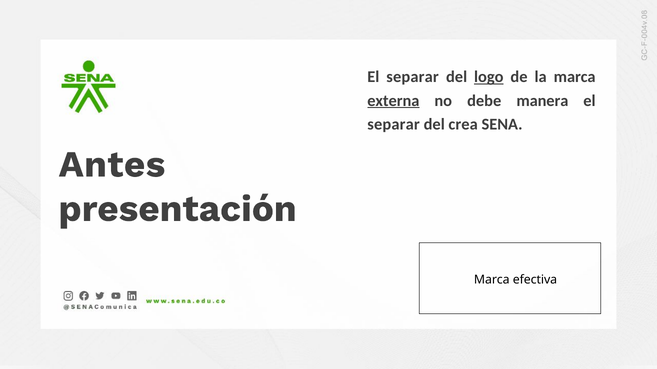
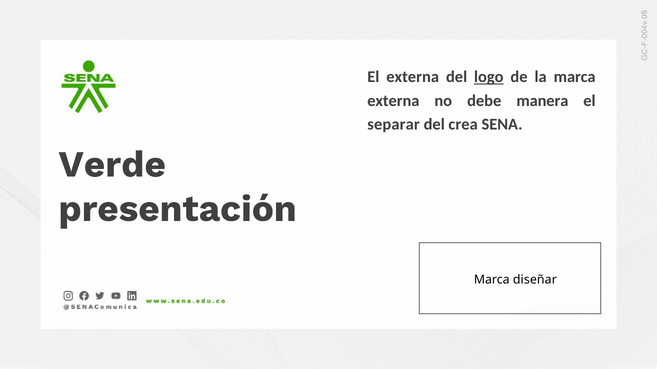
separar at (413, 77): separar -> externa
externa at (393, 101) underline: present -> none
Antes: Antes -> Verde
efectiva: efectiva -> diseñar
